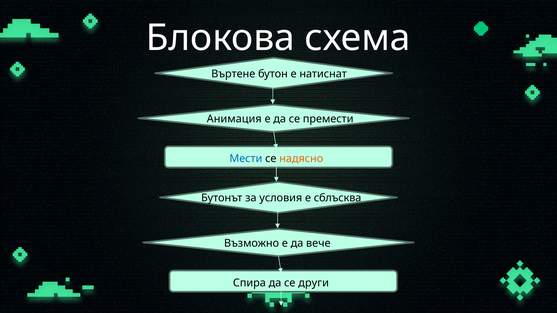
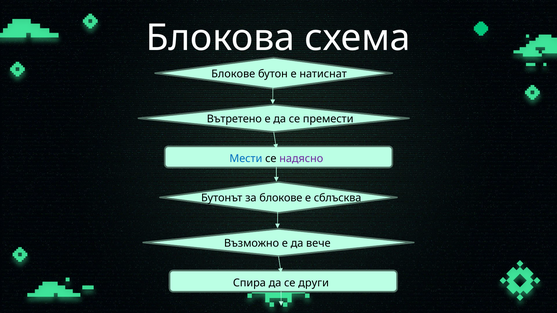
Въртене at (233, 74): Въртене -> Блокове
Анимация: Анимация -> Вътретено
надясно colour: orange -> purple
за условия: условия -> блокове
